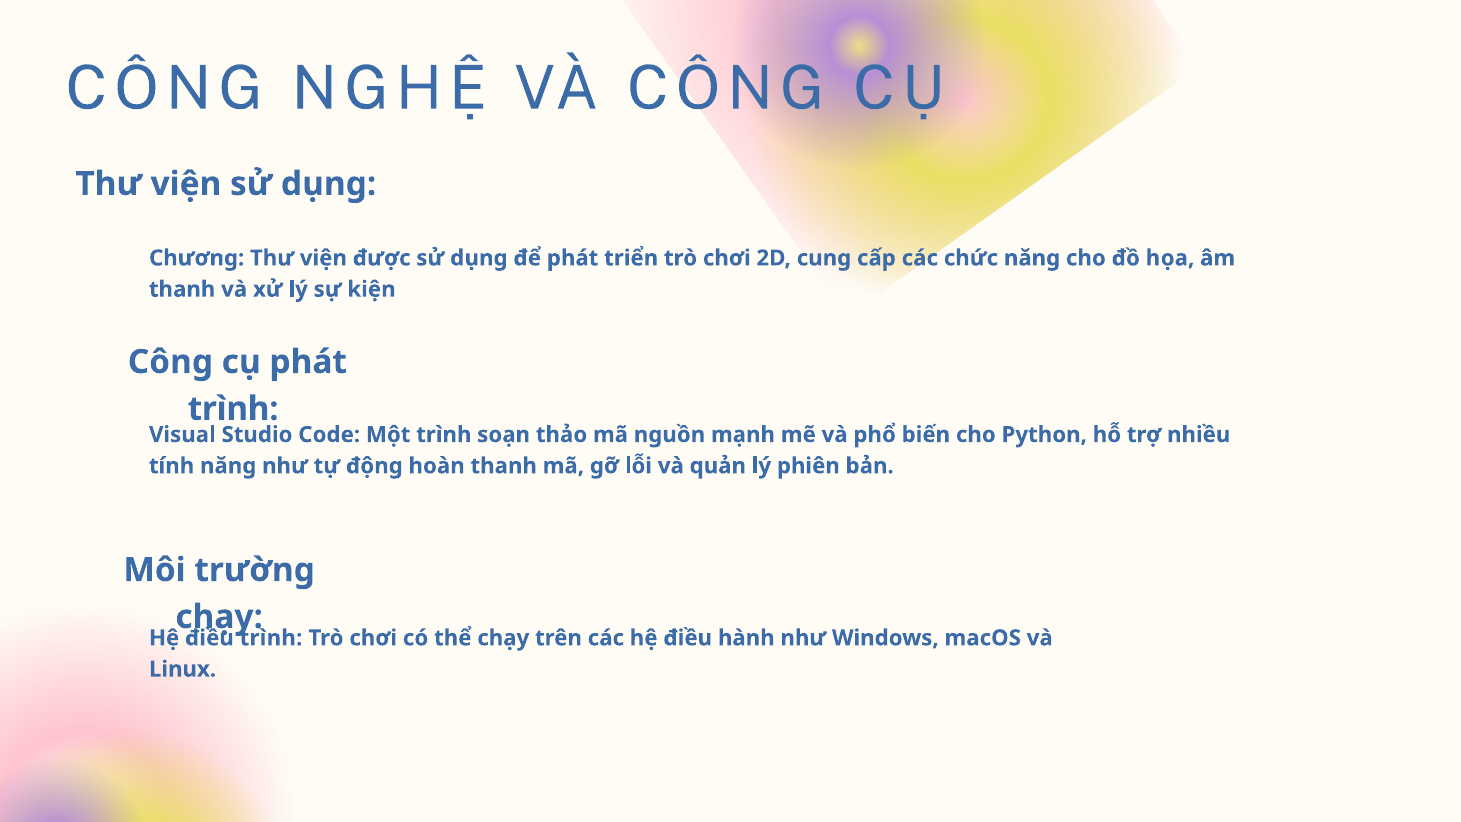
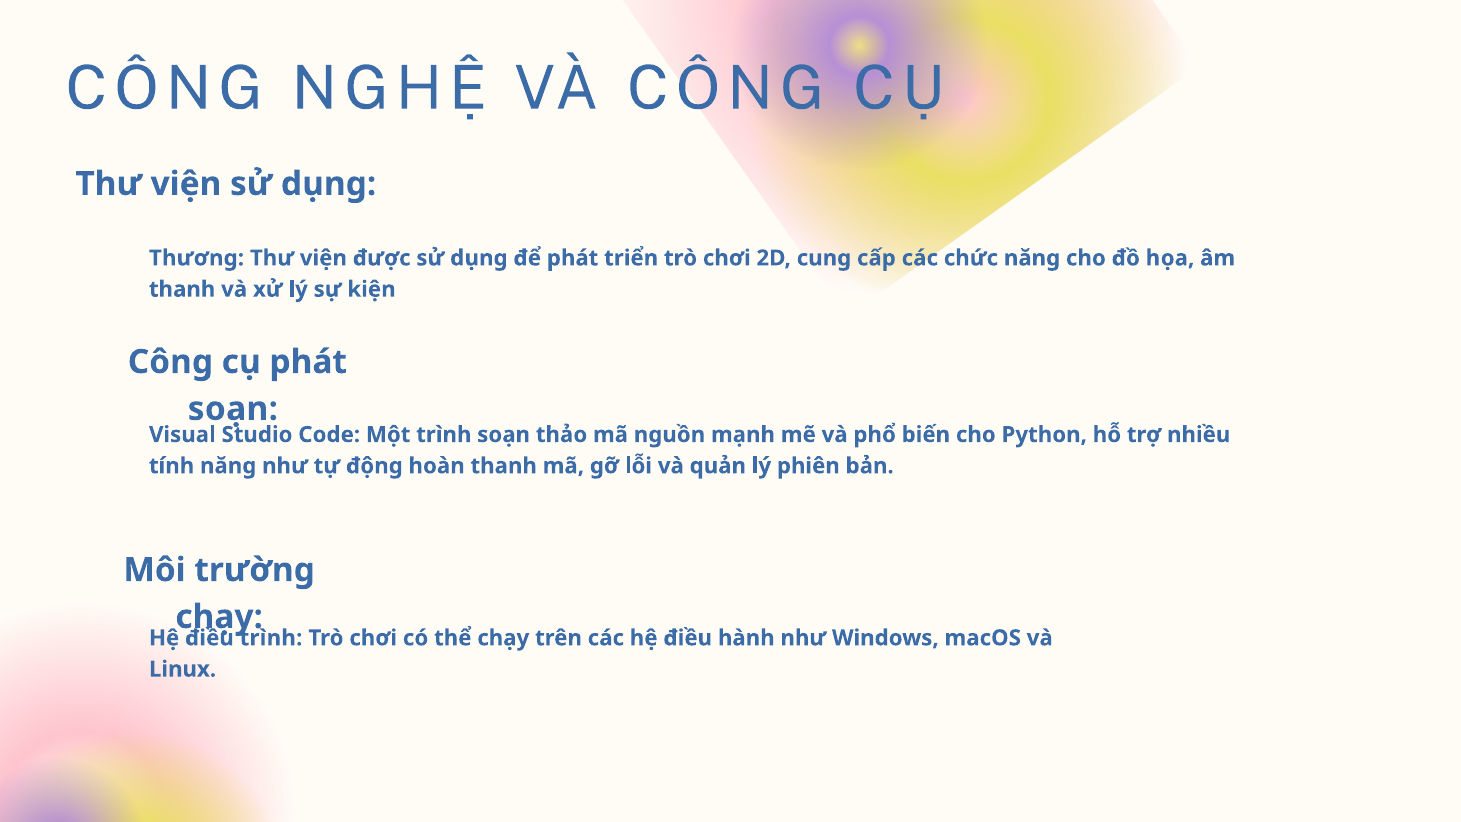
Chương: Chương -> Thương
trình at (233, 409): trình -> soạn
